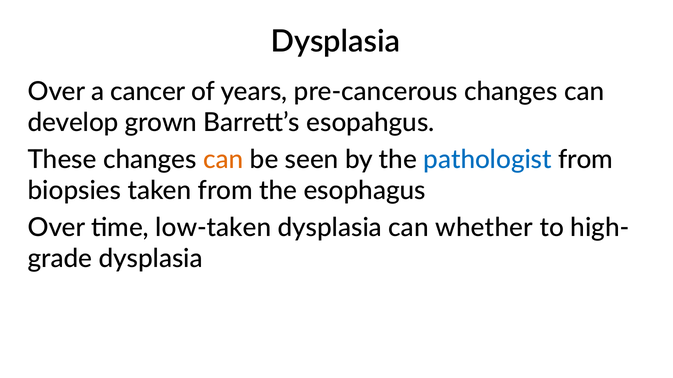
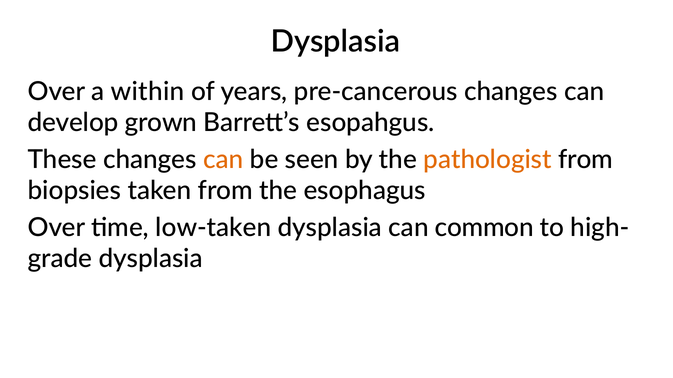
cancer: cancer -> within
pathologist colour: blue -> orange
whether: whether -> common
